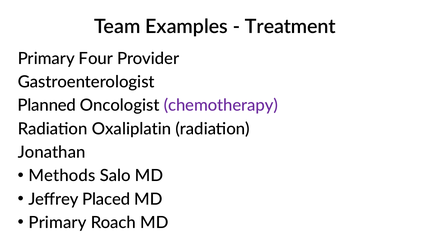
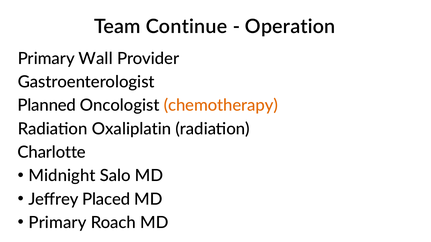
Examples: Examples -> Continue
Treatment: Treatment -> Operation
Four: Four -> Wall
chemotherapy colour: purple -> orange
Jonathan: Jonathan -> Charlotte
Methods: Methods -> Midnight
